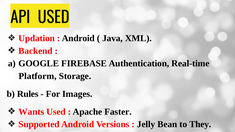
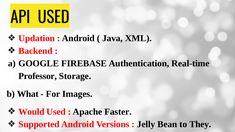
Platform: Platform -> Professor
Rules: Rules -> What
Wants: Wants -> Would
